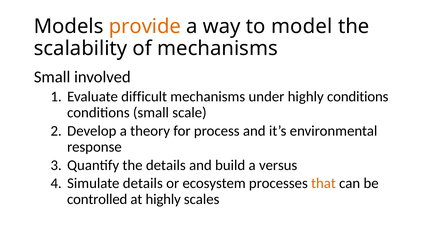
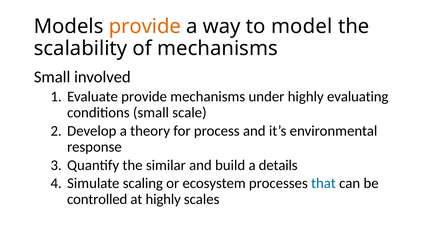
Evaluate difficult: difficult -> provide
highly conditions: conditions -> evaluating
the details: details -> similar
versus: versus -> details
Simulate details: details -> scaling
that colour: orange -> blue
